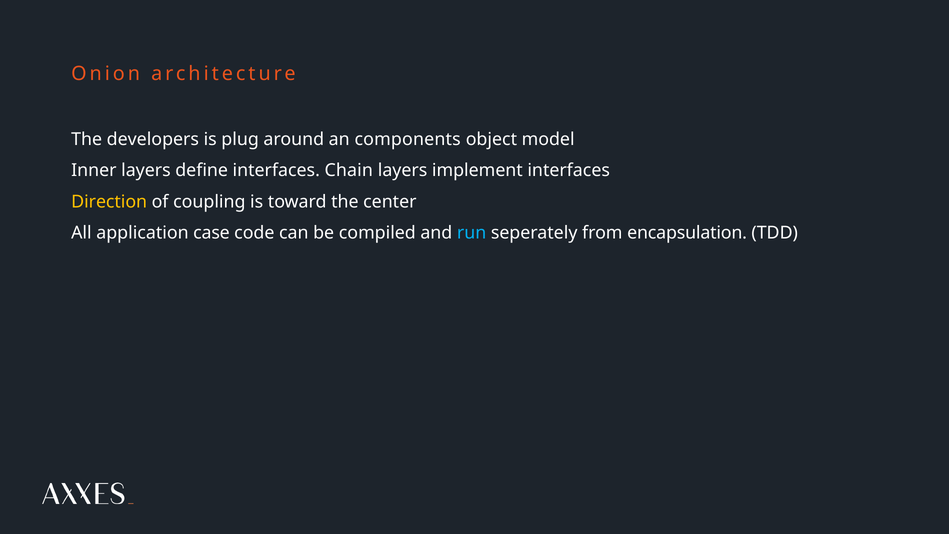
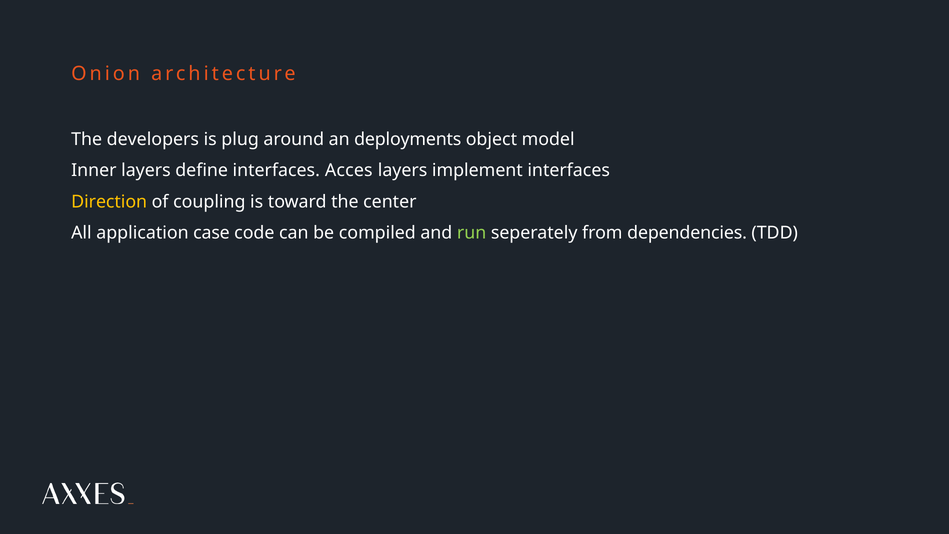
components: components -> deployments
Chain: Chain -> Acces
run colour: light blue -> light green
encapsulation: encapsulation -> dependencies
